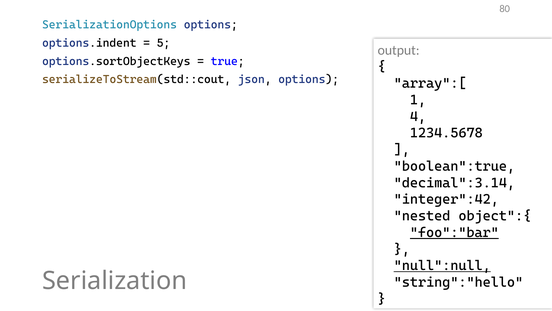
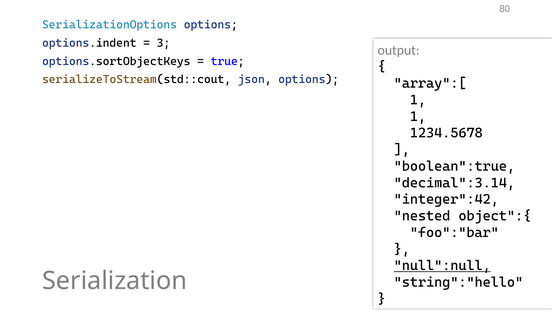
5: 5 -> 3
4 at (418, 116): 4 -> 1
foo":"bar underline: present -> none
